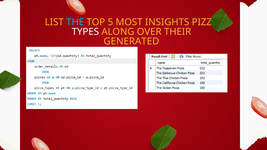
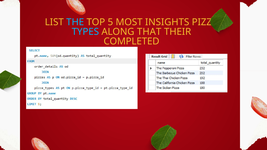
TYPES colour: white -> light blue
OVER: OVER -> THAT
GENERATED: GENERATED -> COMPLETED
